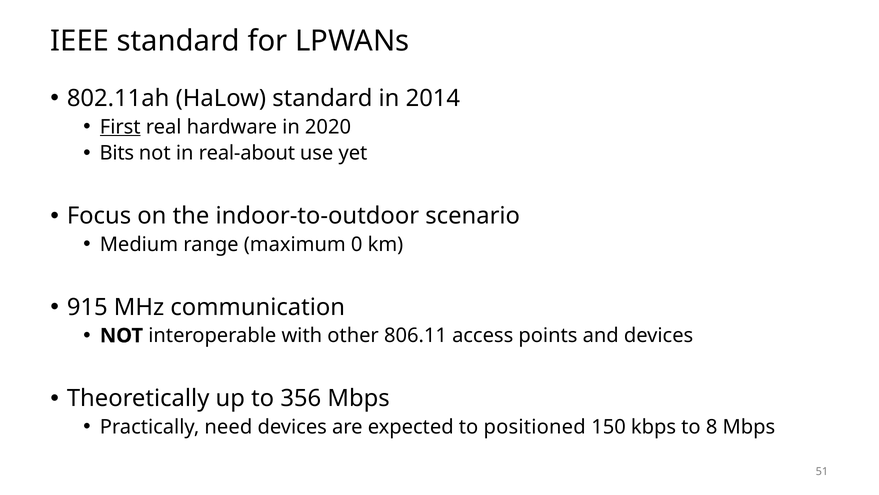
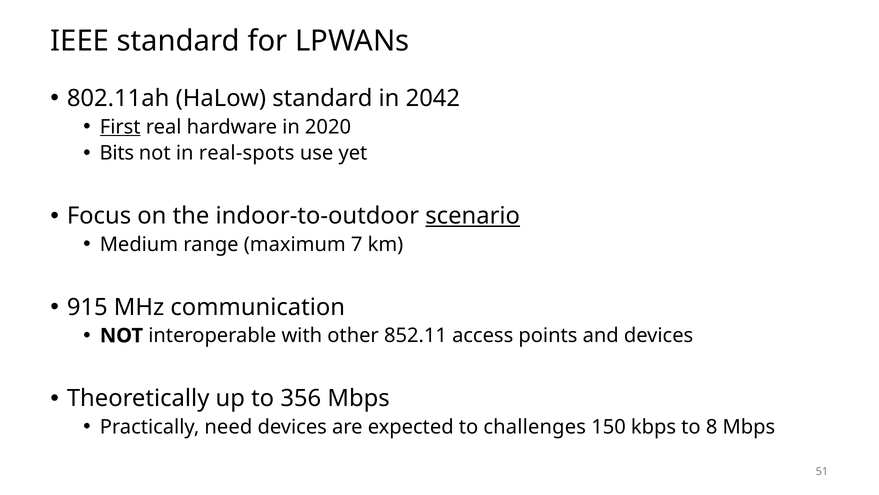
2014: 2014 -> 2042
real-about: real-about -> real-spots
scenario underline: none -> present
0: 0 -> 7
806.11: 806.11 -> 852.11
positioned: positioned -> challenges
